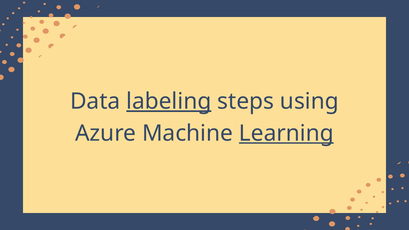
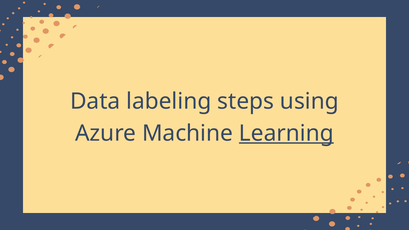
labeling underline: present -> none
